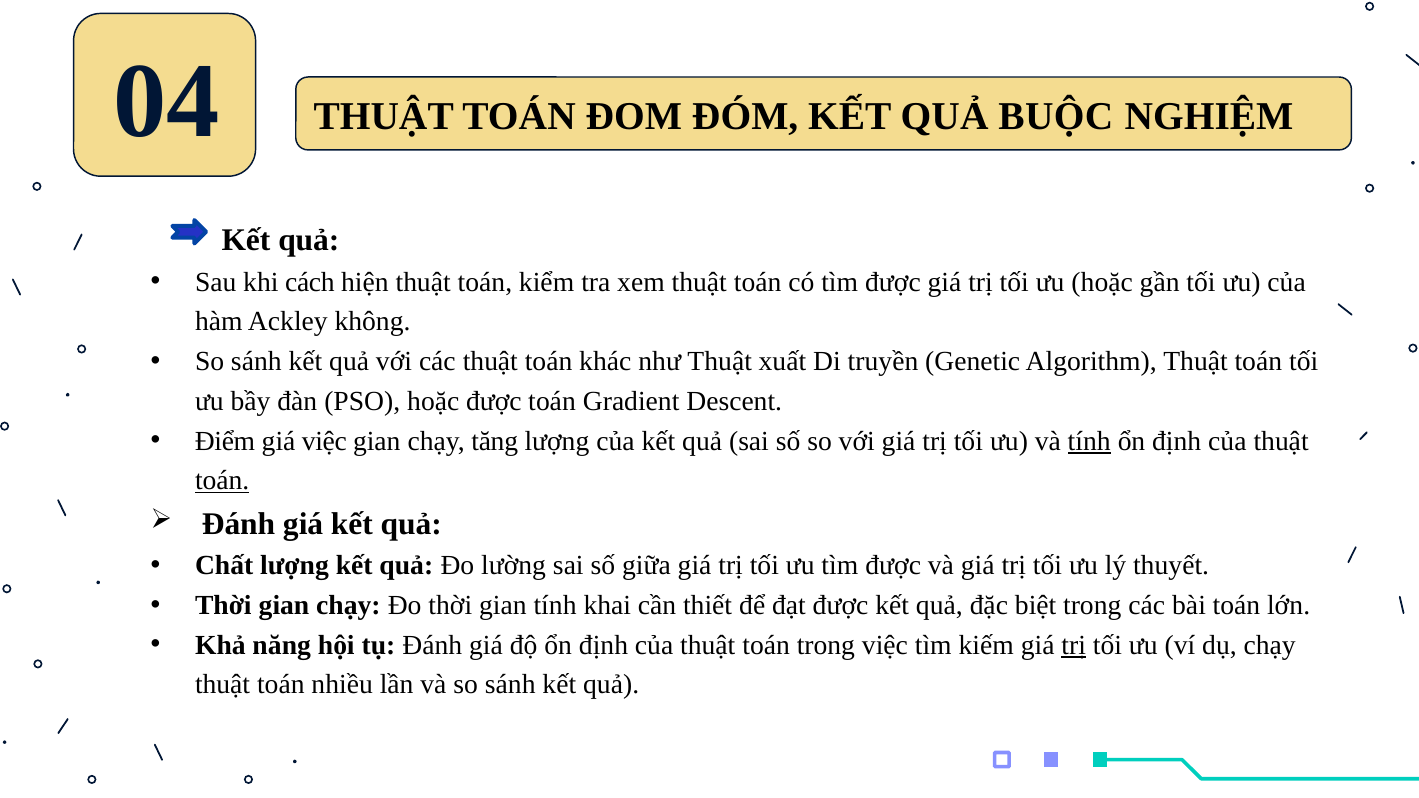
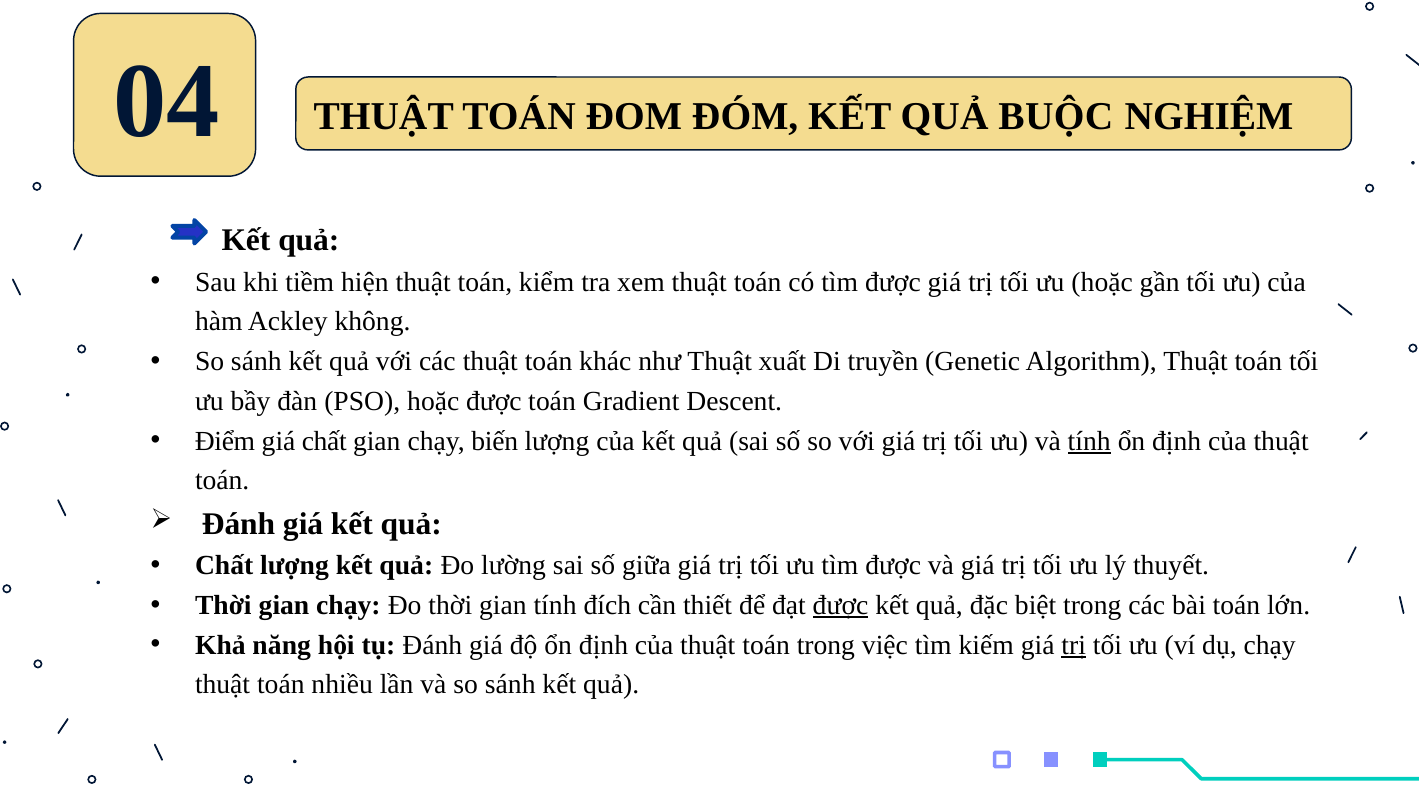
cách: cách -> tiềm
giá việc: việc -> chất
tăng: tăng -> biến
toán at (222, 481) underline: present -> none
khai: khai -> đích
được at (841, 606) underline: none -> present
